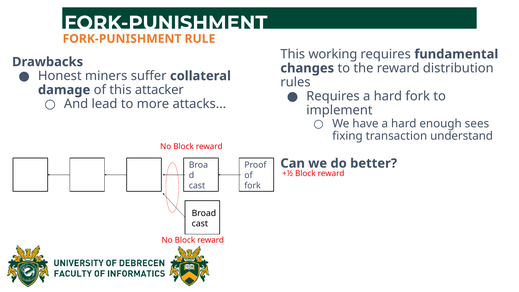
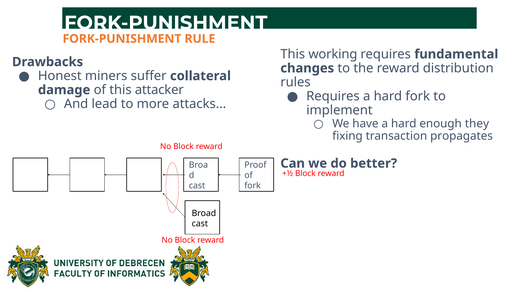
sees: sees -> they
understand: understand -> propagates
